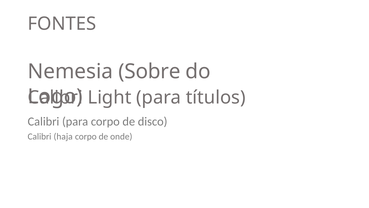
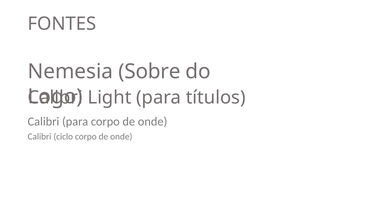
para corpo de disco: disco -> onde
haja: haja -> ciclo
